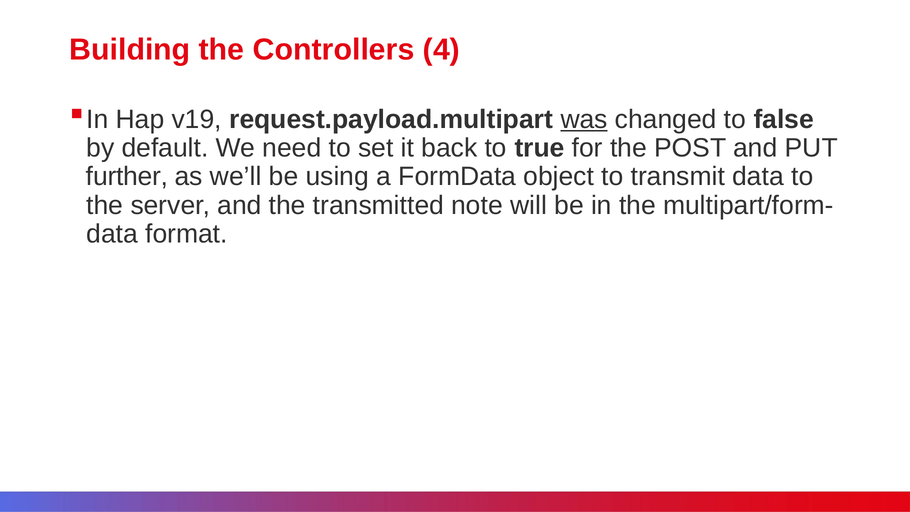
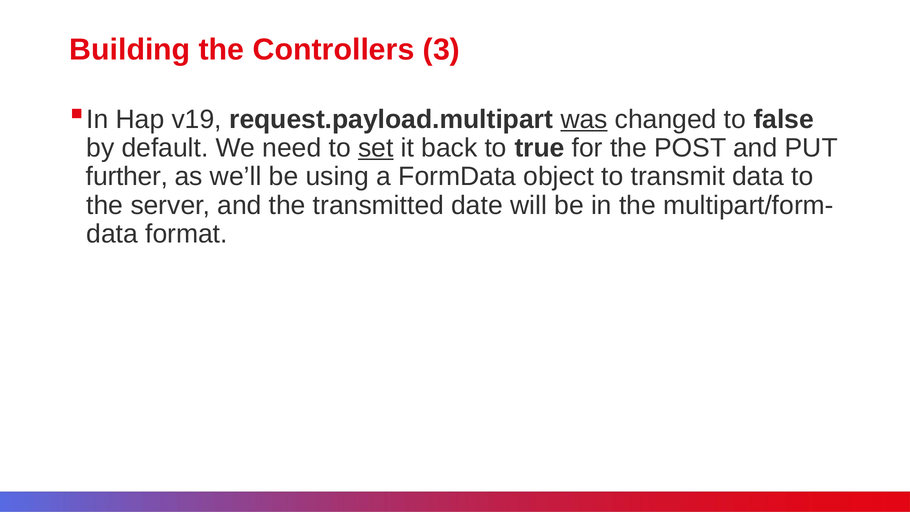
4: 4 -> 3
set underline: none -> present
note: note -> date
